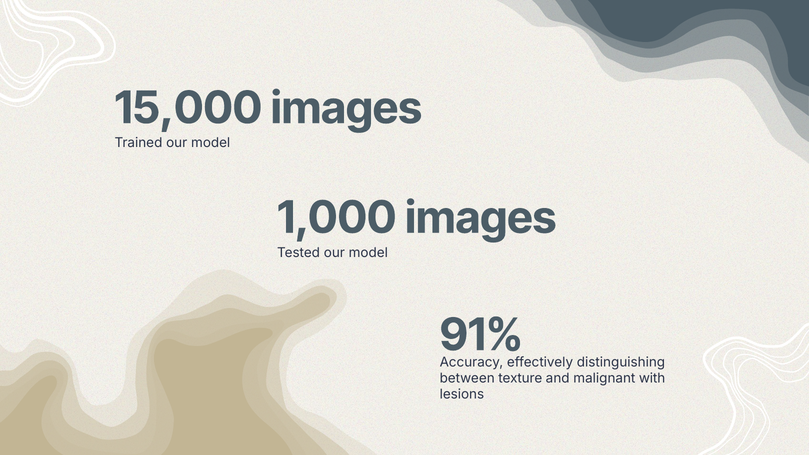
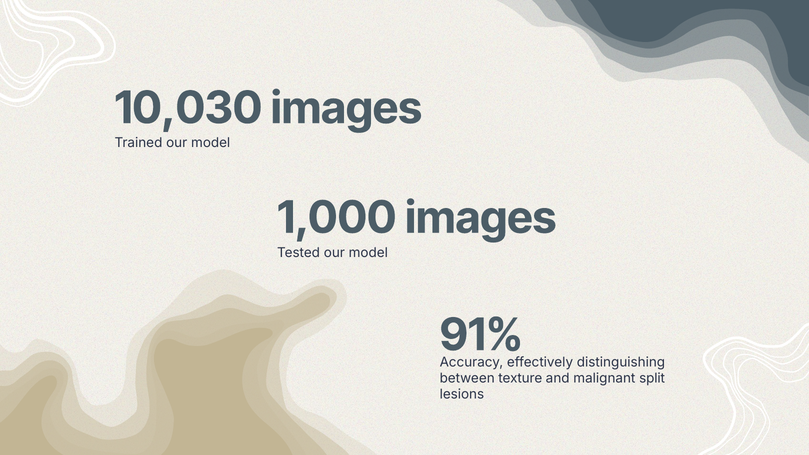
15,000: 15,000 -> 10,030
with: with -> split
